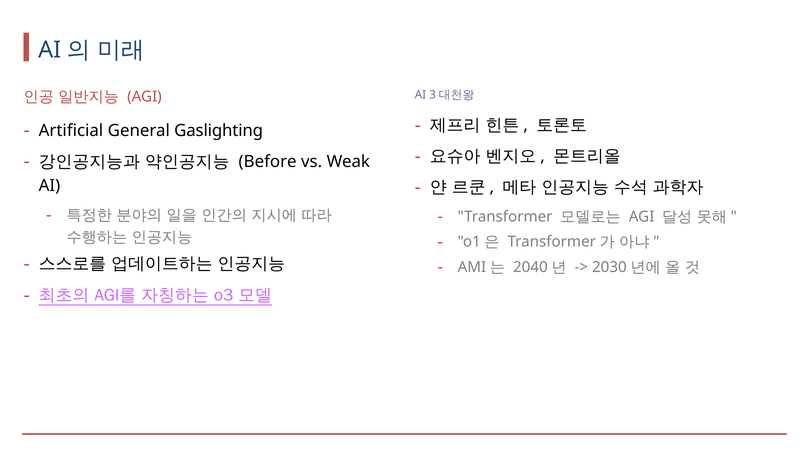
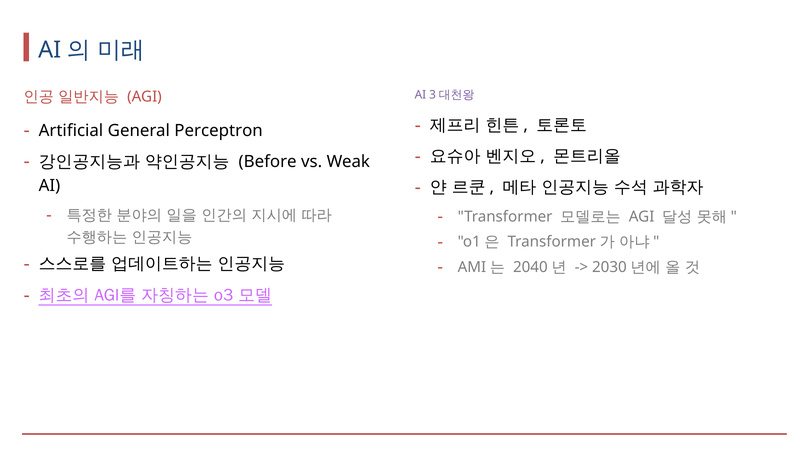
Gaslighting: Gaslighting -> Perceptron
